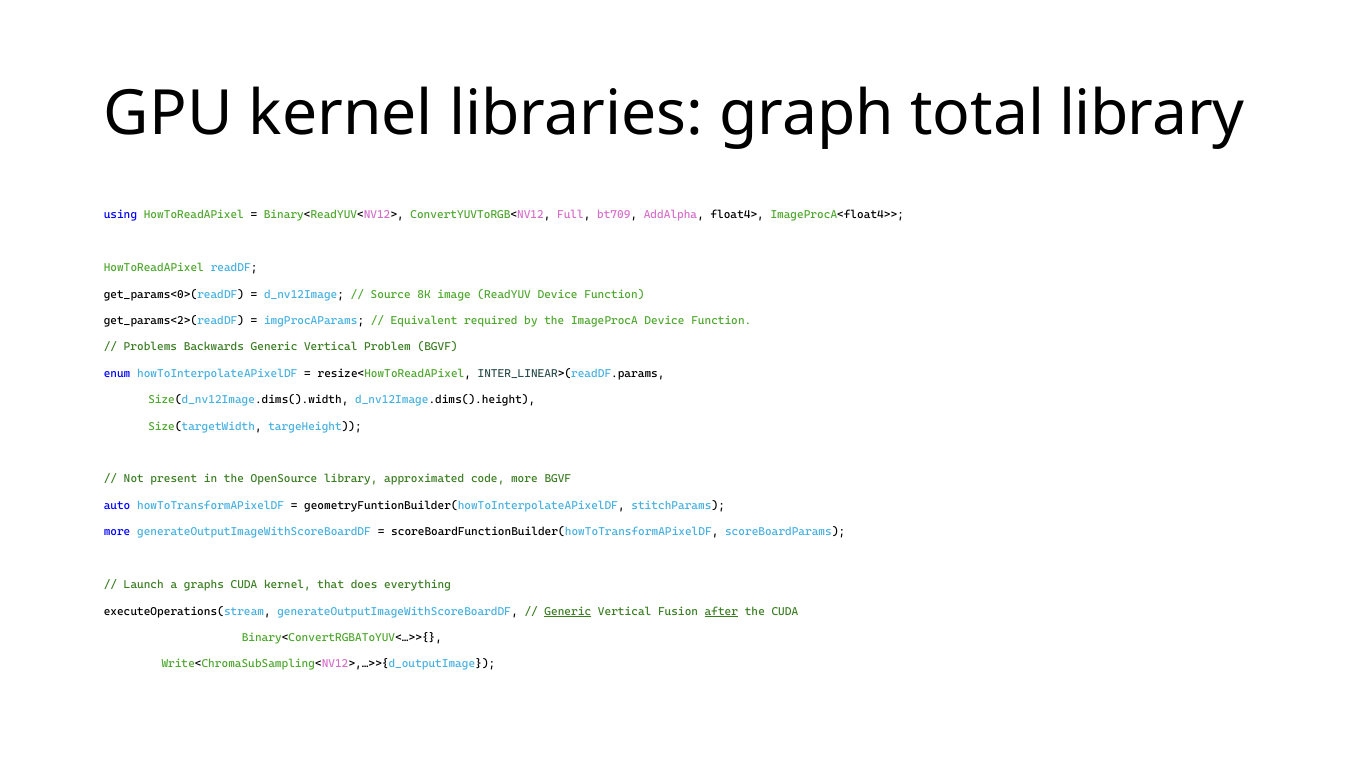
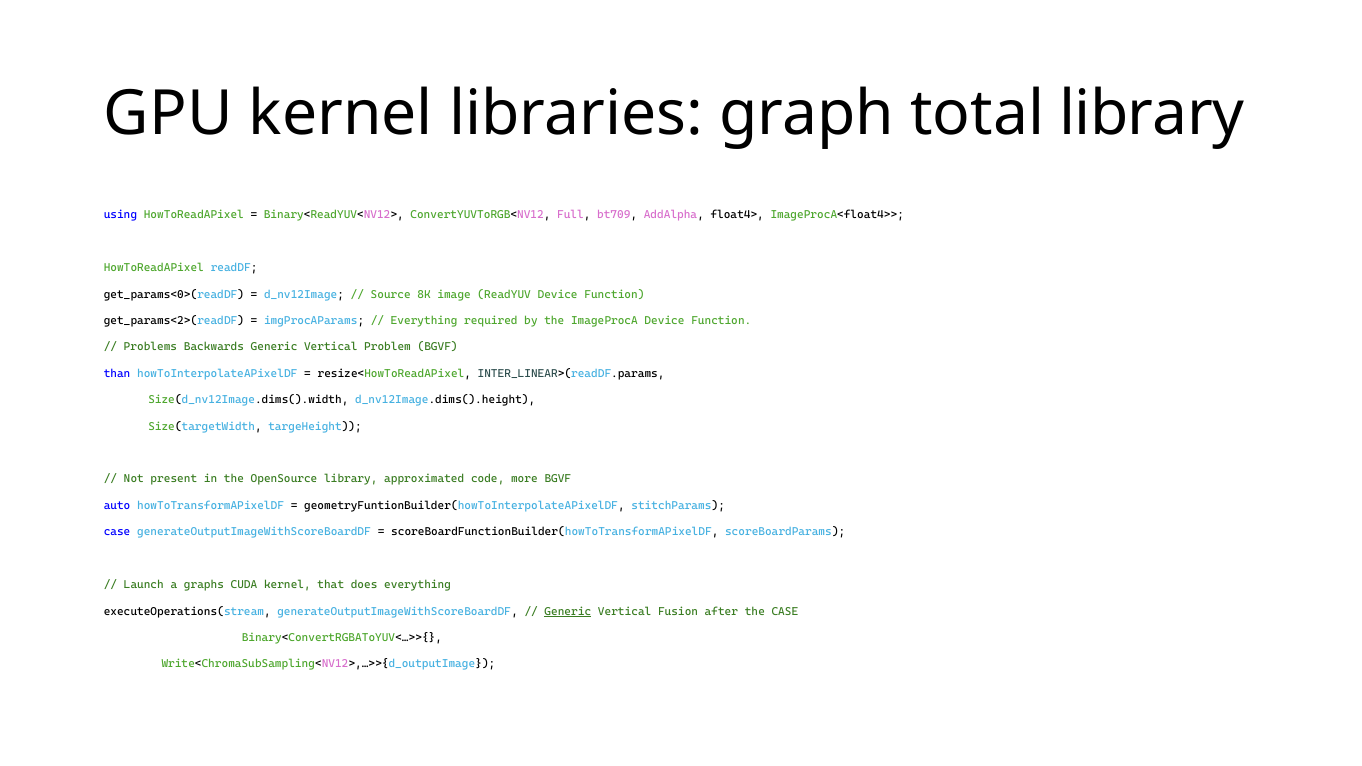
Equivalent at (424, 321): Equivalent -> Everything
enum: enum -> than
more at (117, 532): more -> case
after underline: present -> none
the CUDA: CUDA -> CASE
